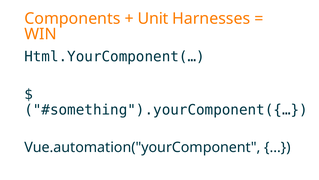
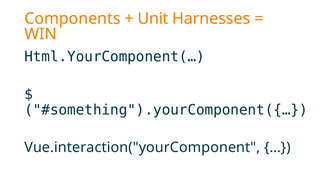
Vue.automation("yourComponent: Vue.automation("yourComponent -> Vue.interaction("yourComponent
